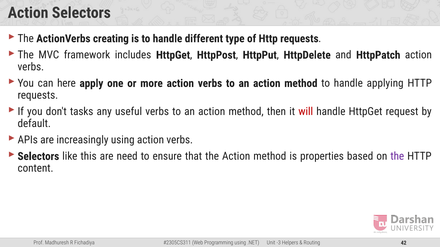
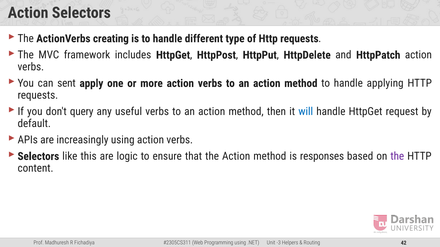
here: here -> sent
tasks: tasks -> query
will colour: red -> blue
need: need -> logic
properties: properties -> responses
